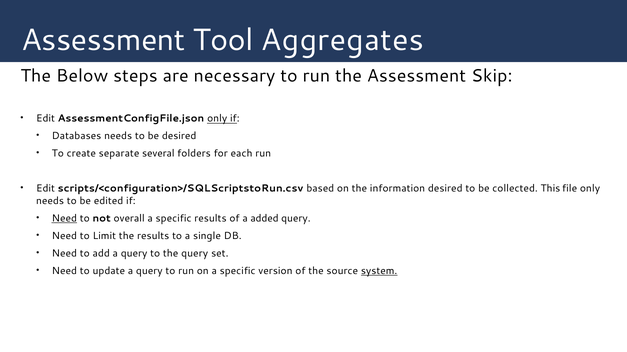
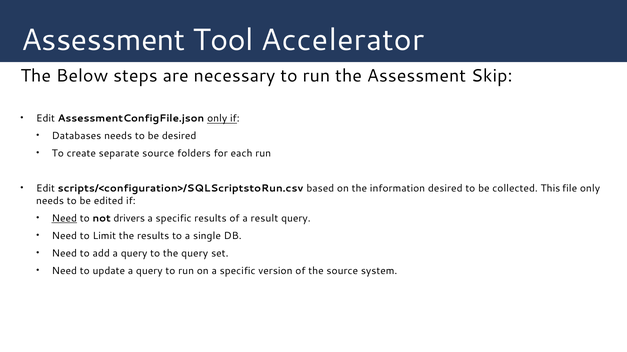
Aggregates: Aggregates -> Accelerator
separate several: several -> source
overall: overall -> drivers
added: added -> result
system underline: present -> none
